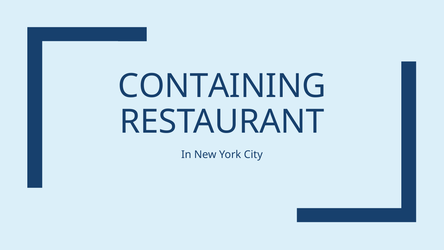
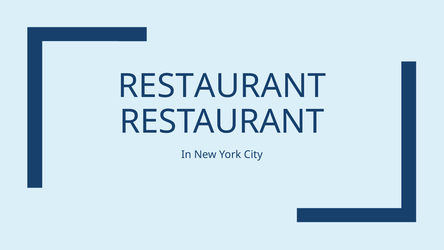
CONTAINING at (222, 86): CONTAINING -> RESTAURANT
